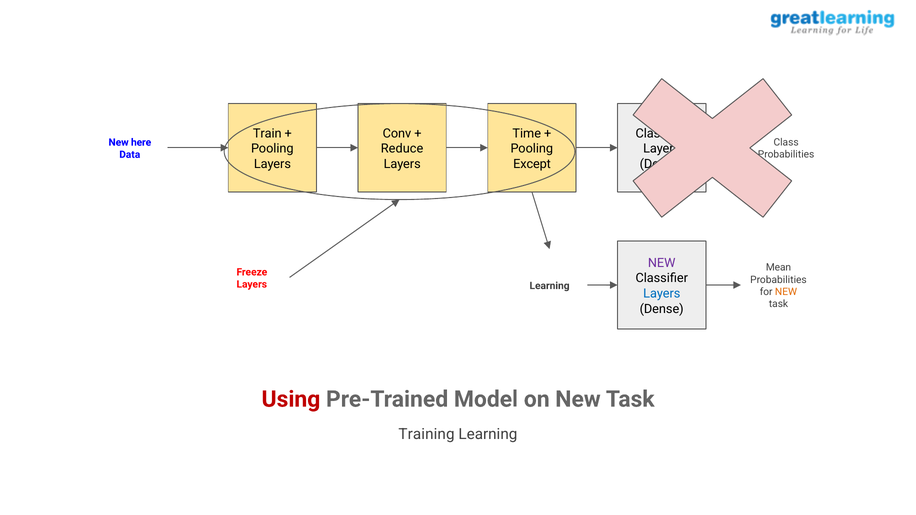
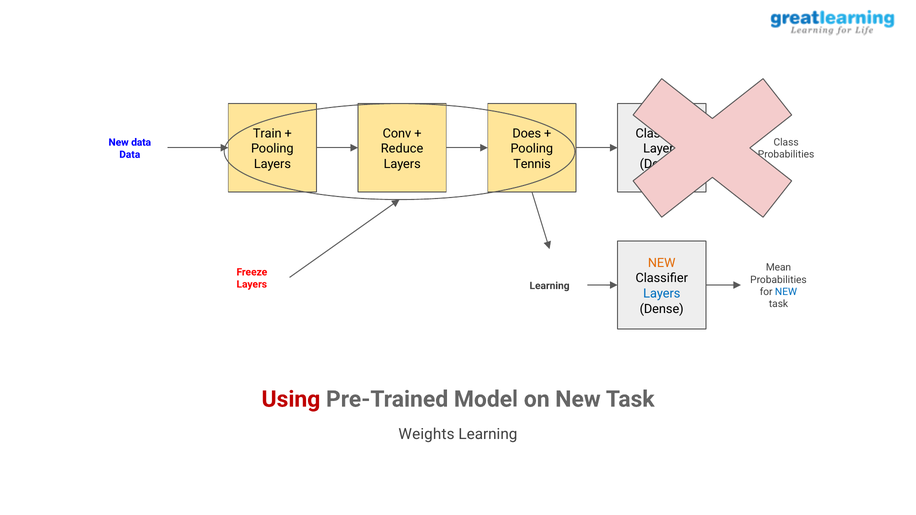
Time: Time -> Does
New here: here -> data
Except: Except -> Tennis
NEW at (662, 263) colour: purple -> orange
NEW at (786, 292) colour: orange -> blue
Training: Training -> Weights
